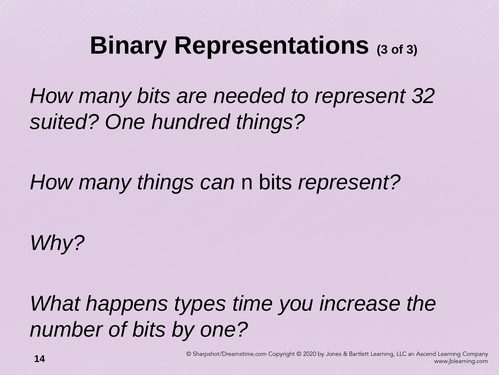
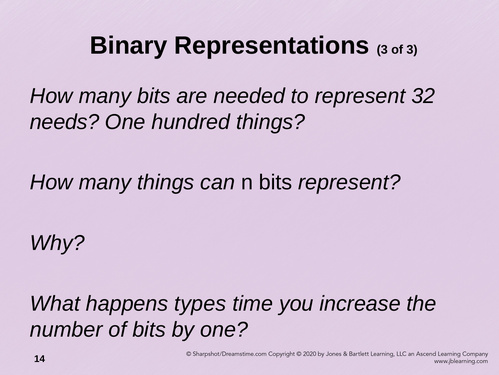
suited: suited -> needs
